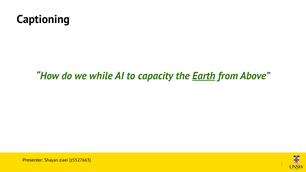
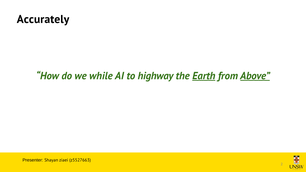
Captioning: Captioning -> Accurately
capacity: capacity -> highway
Above underline: none -> present
